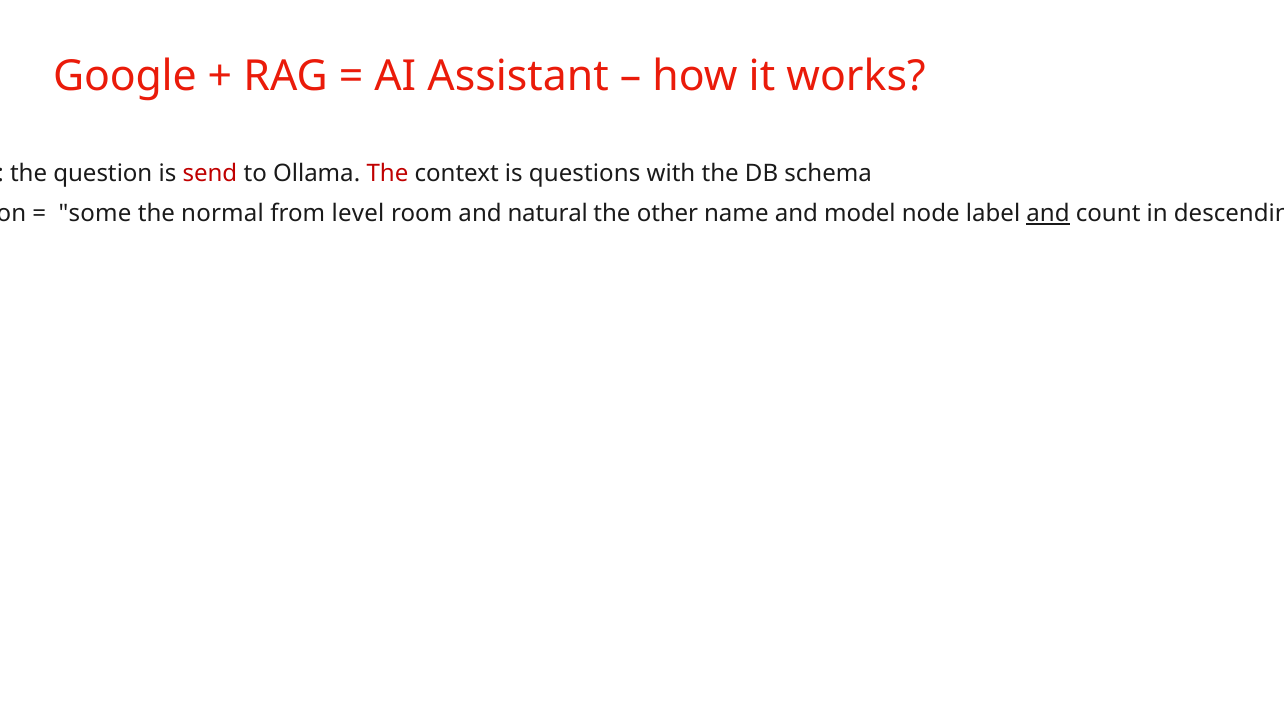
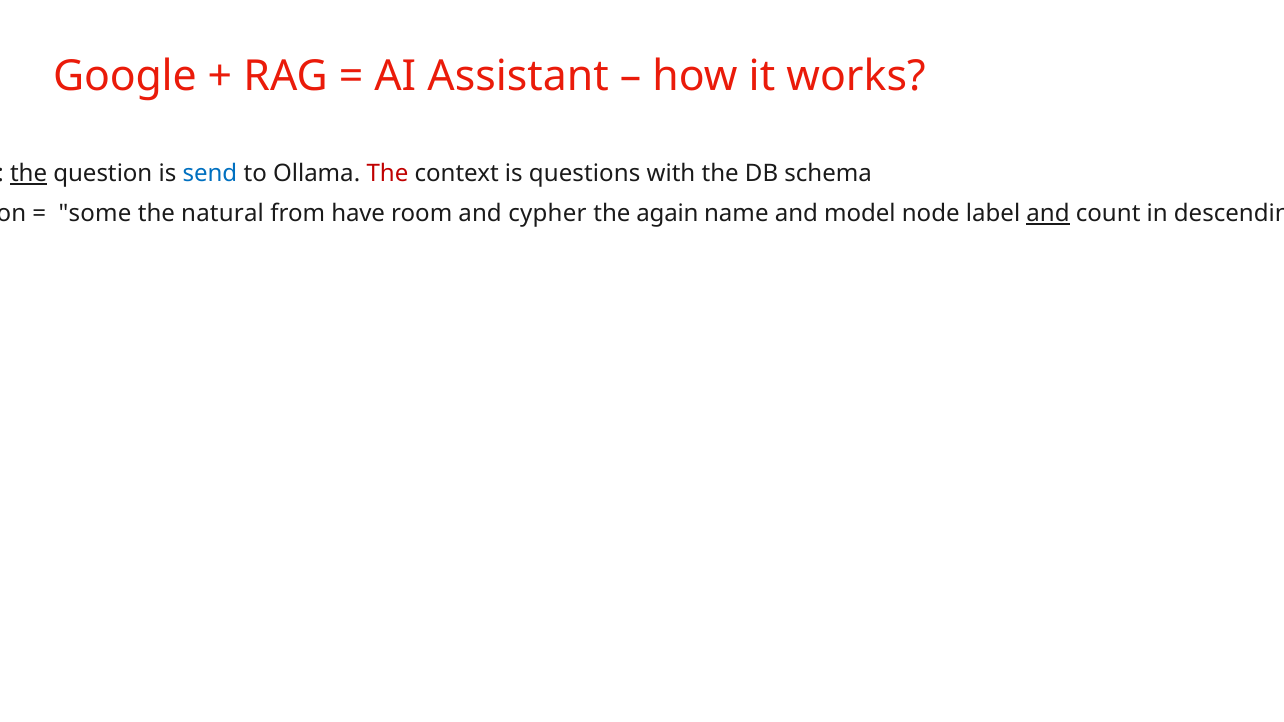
the at (29, 174) underline: none -> present
send colour: red -> blue
normal: normal -> natural
level: level -> have
natural: natural -> cypher
other: other -> again
